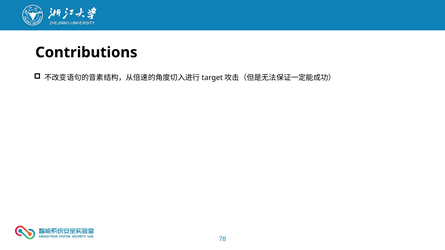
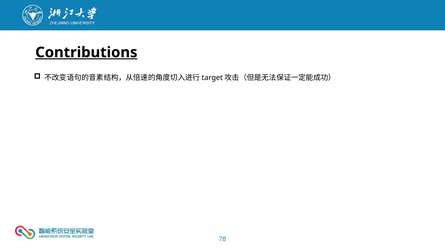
Contributions underline: none -> present
